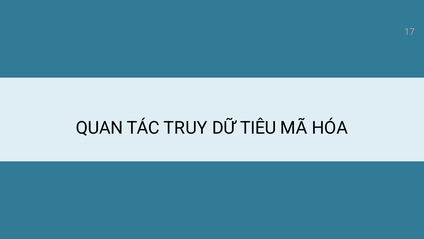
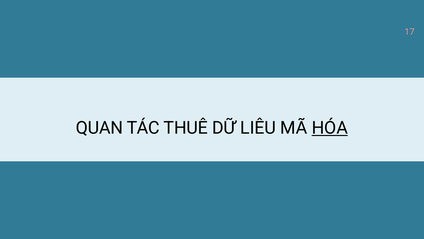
TRUY: TRUY -> THUÊ
TIÊU: TIÊU -> LIÊU
HÓA underline: none -> present
